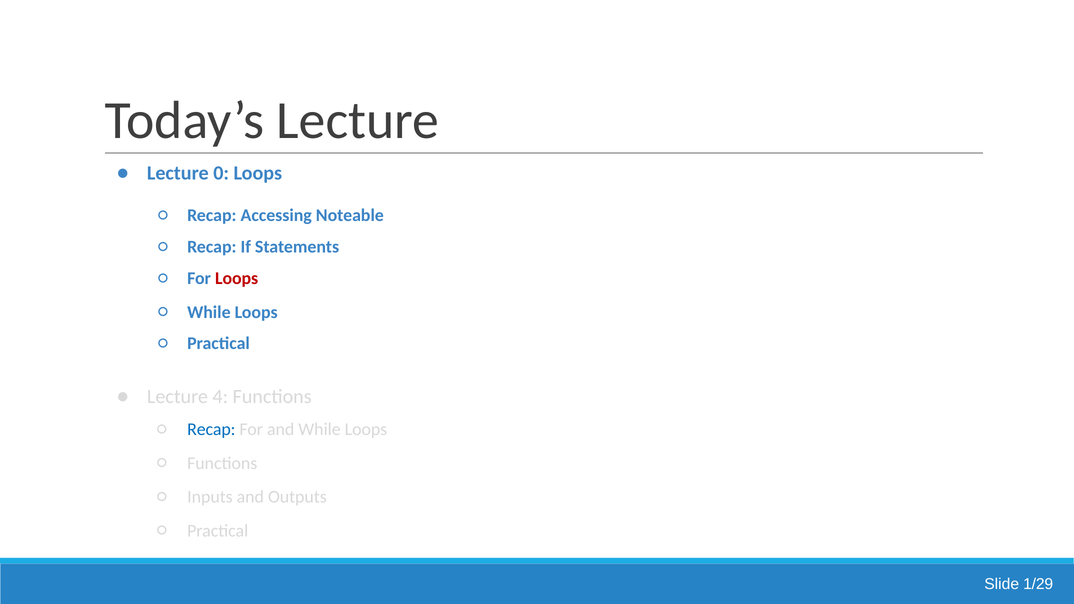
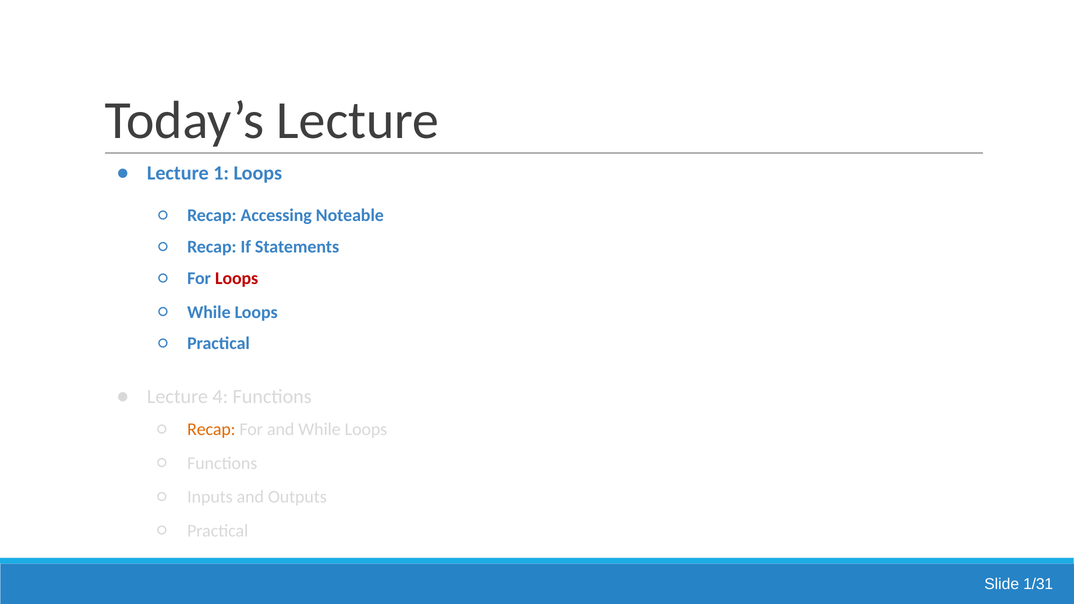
0: 0 -> 1
Recap at (211, 430) colour: blue -> orange
1/29: 1/29 -> 1/31
